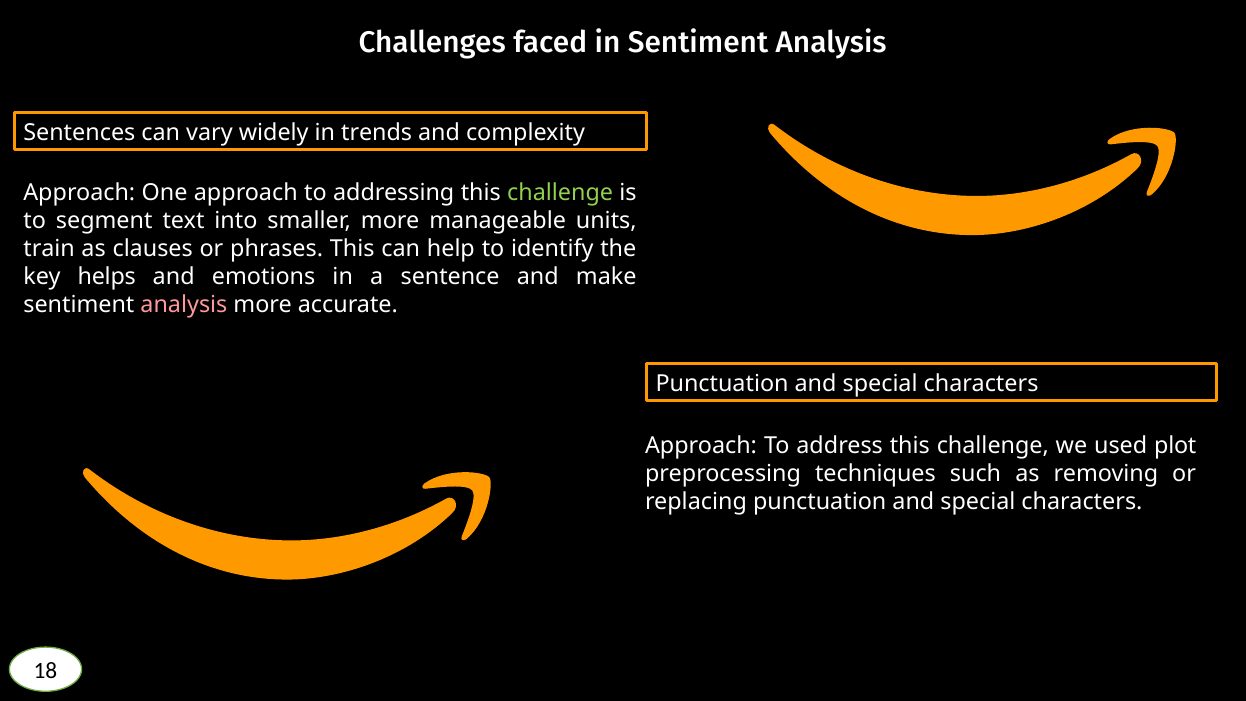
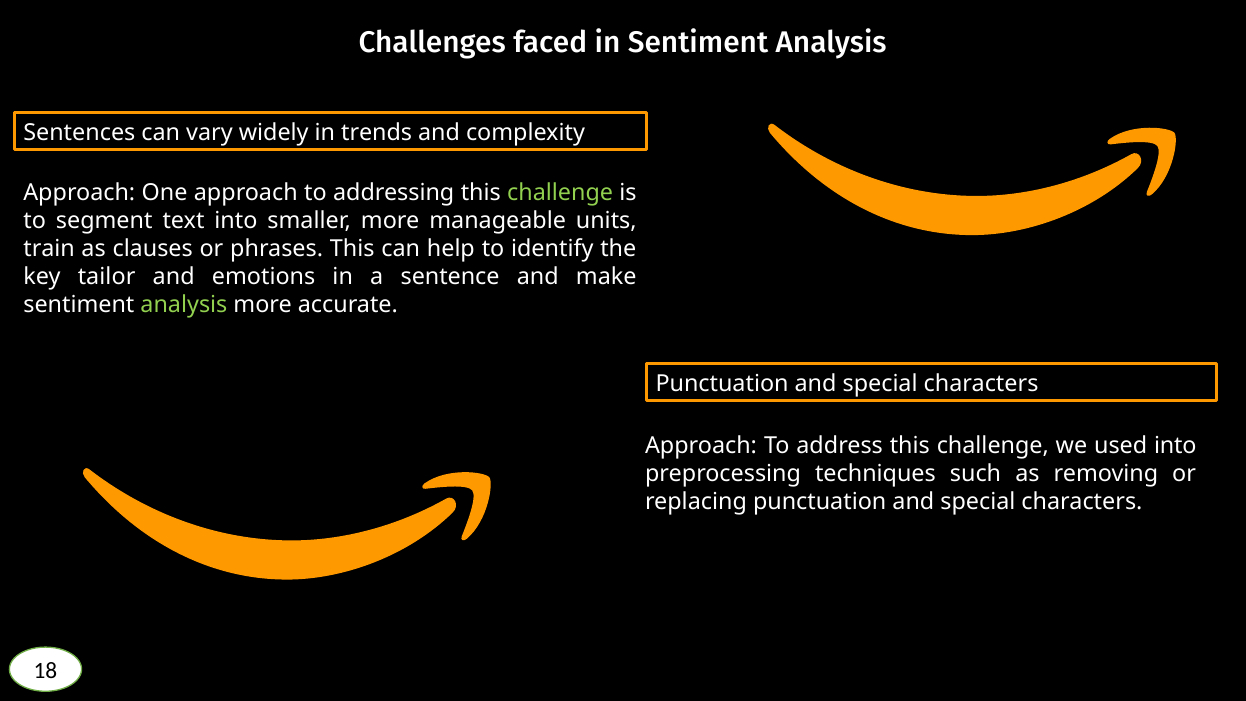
helps: helps -> tailor
analysis at (184, 305) colour: pink -> light green
used plot: plot -> into
